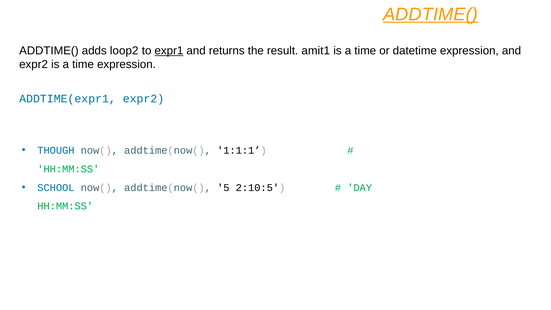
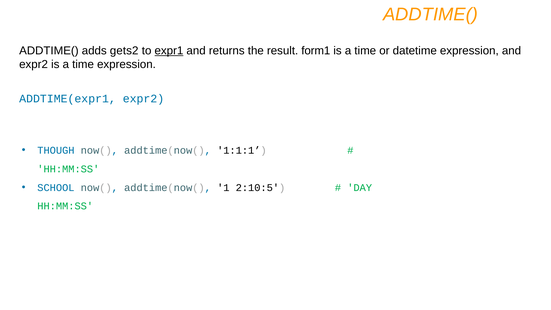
ADDTIME( at (430, 14) underline: present -> none
loop2: loop2 -> gets2
amit1: amit1 -> form1
5: 5 -> 1
